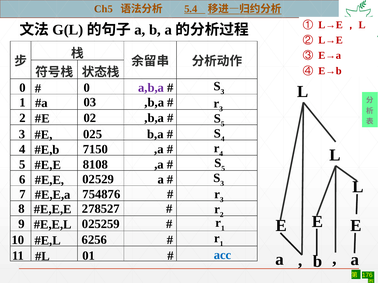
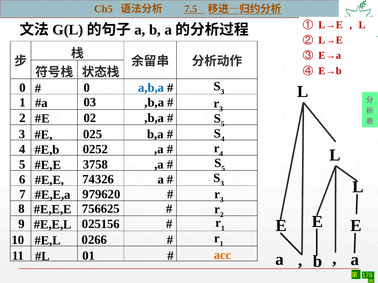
5.4: 5.4 -> 7.5
a,b,a colour: purple -> blue
7150: 7150 -> 0252
8108: 8108 -> 3758
02529: 02529 -> 74326
754876: 754876 -> 979620
278527: 278527 -> 756625
025259: 025259 -> 025156
6256: 6256 -> 0266
acc colour: blue -> orange
